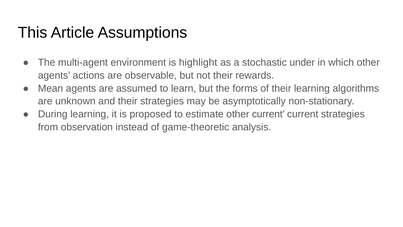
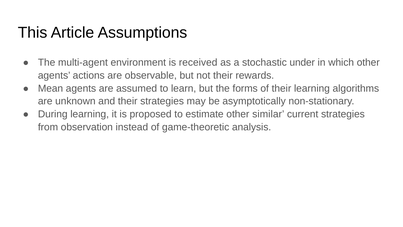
highlight: highlight -> received
other current: current -> similar
